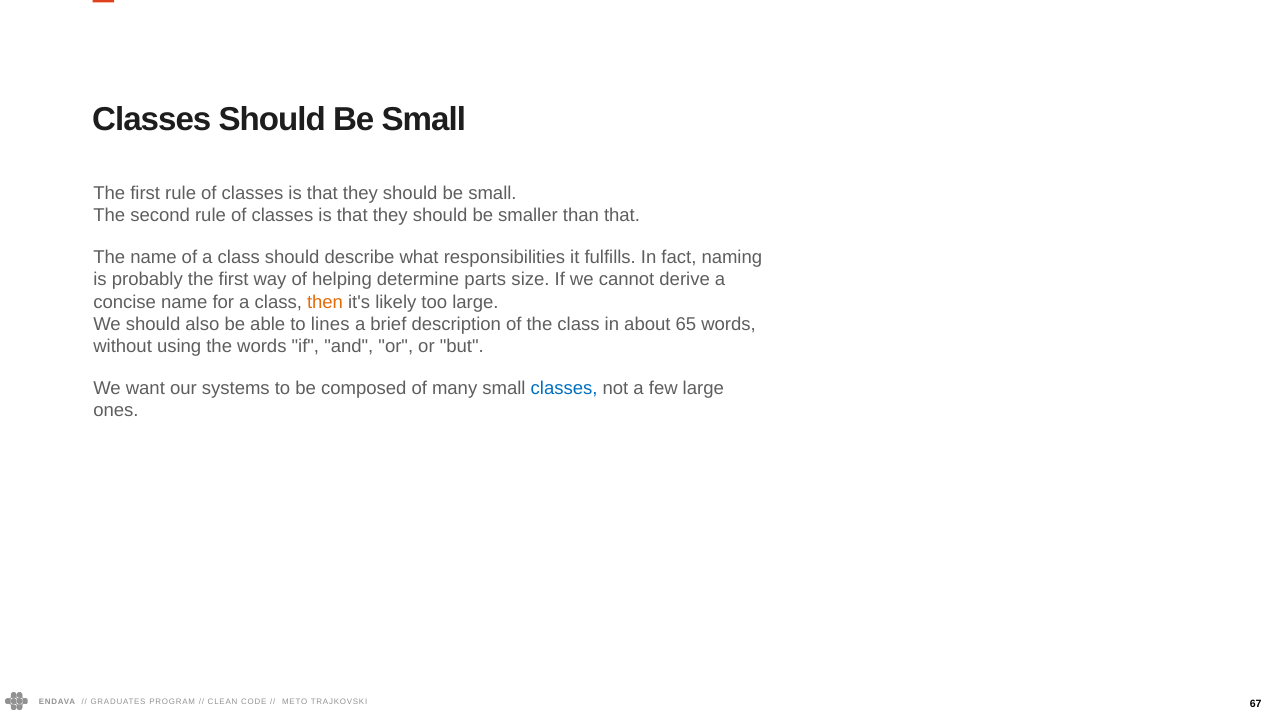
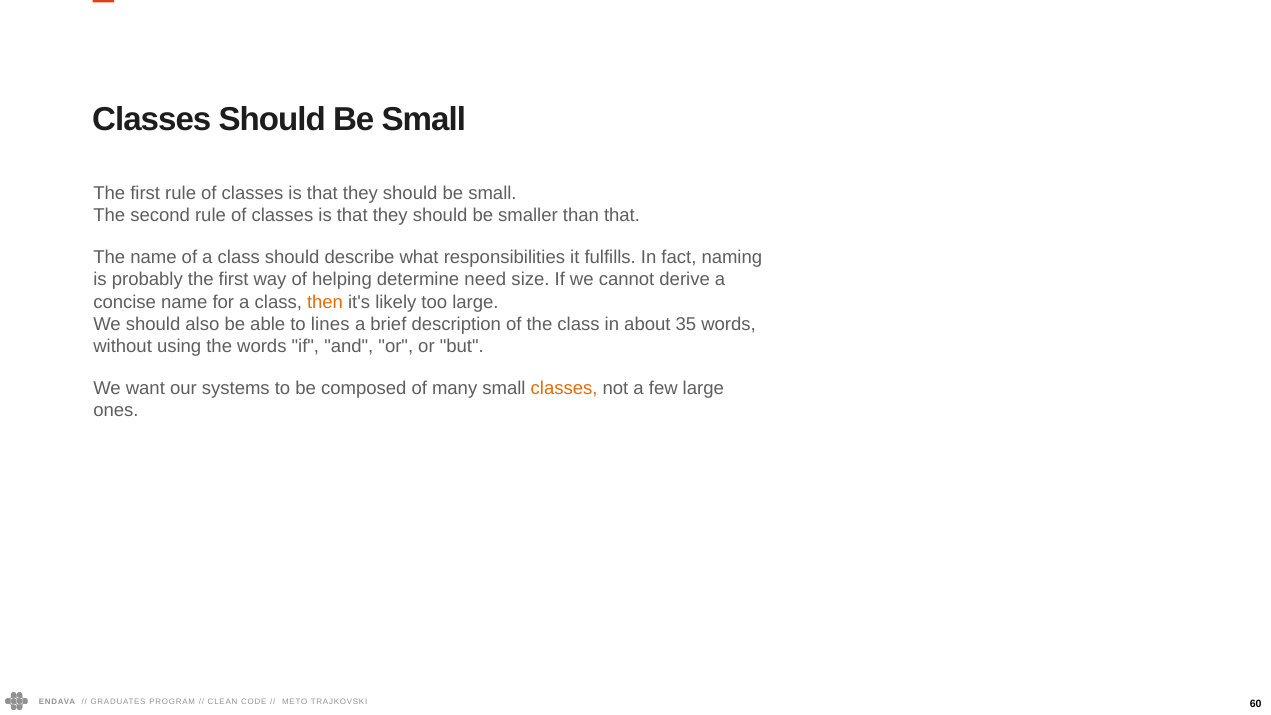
parts: parts -> need
65: 65 -> 35
classes at (564, 389) colour: blue -> orange
67: 67 -> 60
